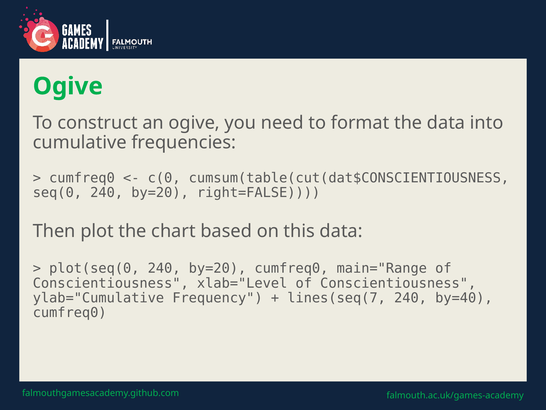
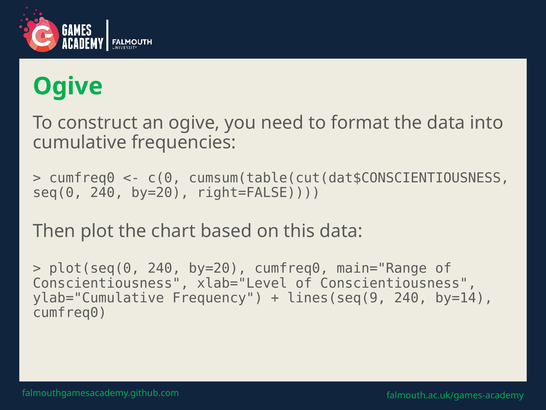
lines(seq(7: lines(seq(7 -> lines(seq(9
by=40: by=40 -> by=14
